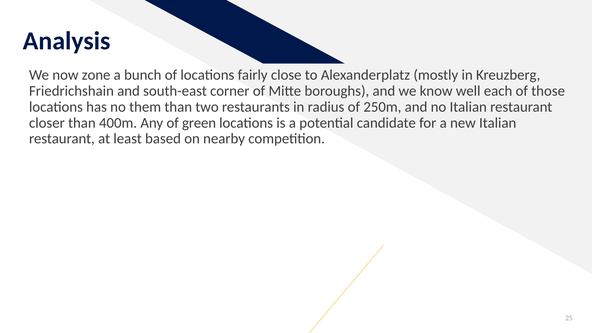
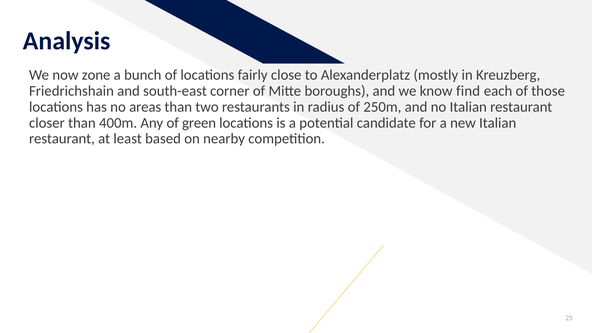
well: well -> find
them: them -> areas
